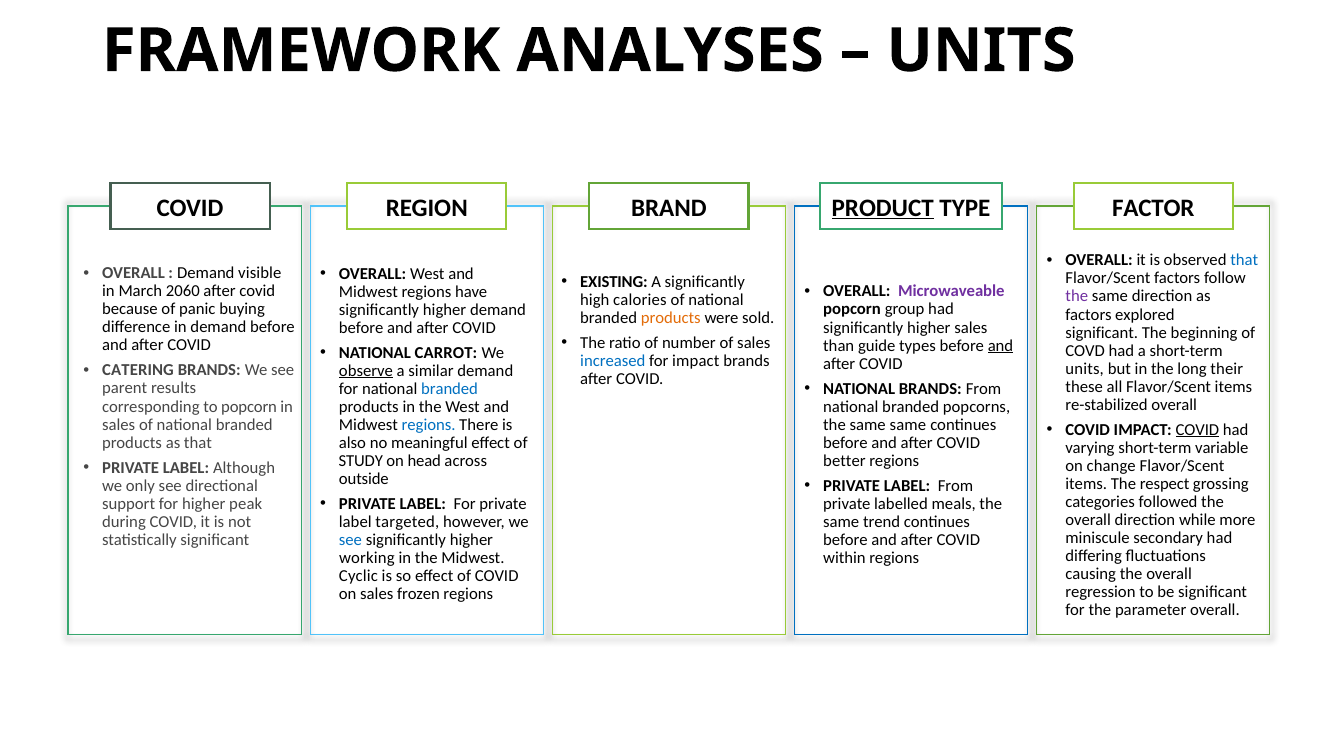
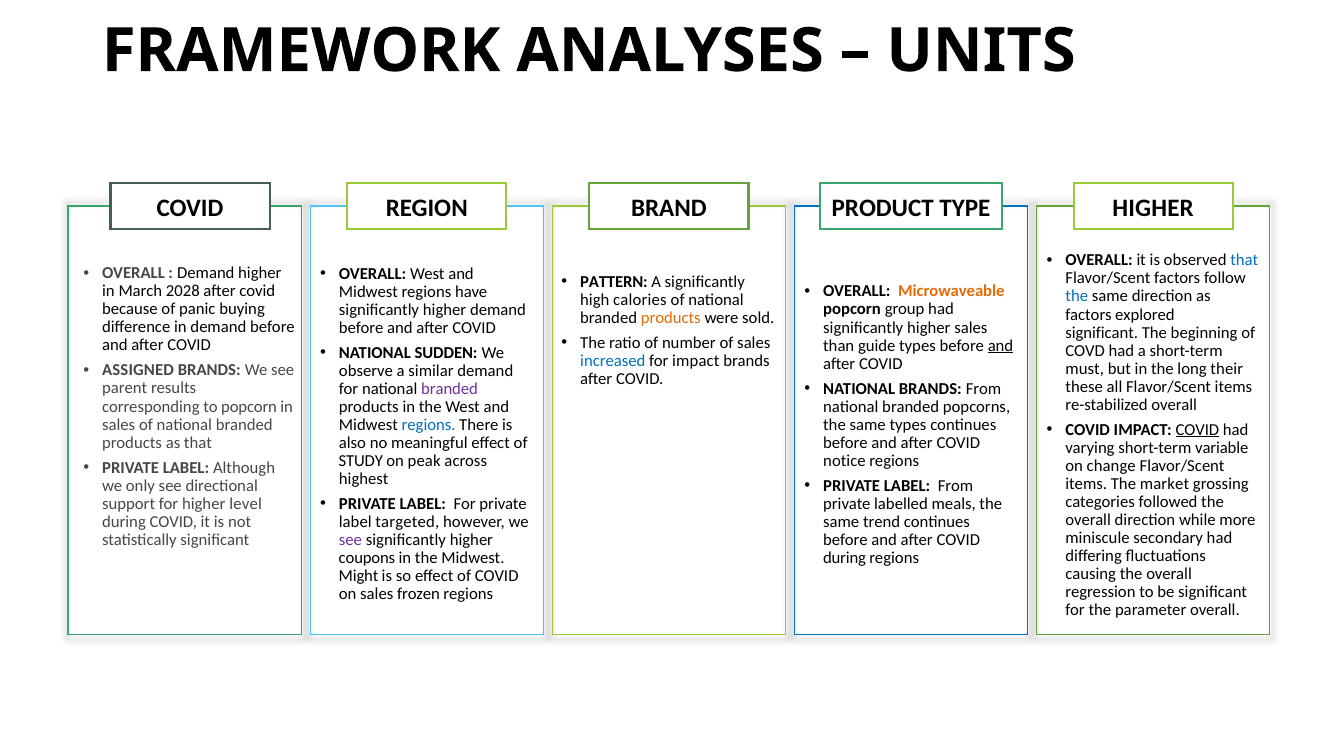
PRODUCT underline: present -> none
FACTOR at (1153, 208): FACTOR -> HIGHER
Demand visible: visible -> higher
EXISTING: EXISTING -> PATTERN
Microwaveable colour: purple -> orange
2060: 2060 -> 2028
the at (1077, 297) colour: purple -> blue
CARROT: CARROT -> SUDDEN
units at (1085, 369): units -> must
CATERING: CATERING -> ASSIGNED
observe underline: present -> none
branded at (450, 389) colour: blue -> purple
same same: same -> types
better: better -> notice
head: head -> peak
outside: outside -> highest
respect: respect -> market
peak: peak -> level
see at (351, 541) colour: blue -> purple
within at (844, 558): within -> during
working: working -> coupons
Cyclic: Cyclic -> Might
